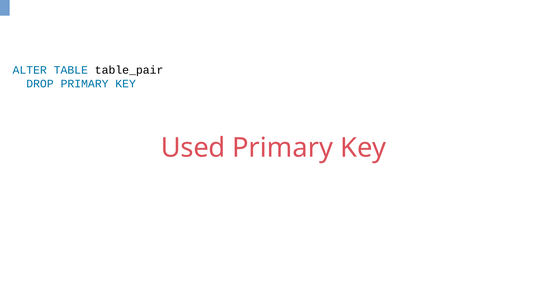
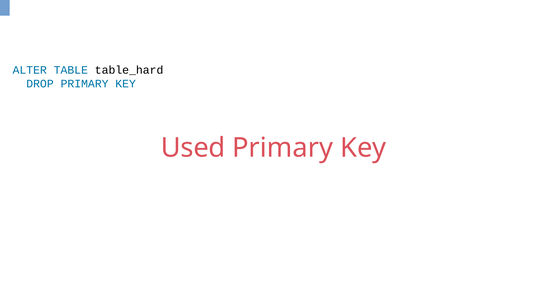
table_pair: table_pair -> table_hard
